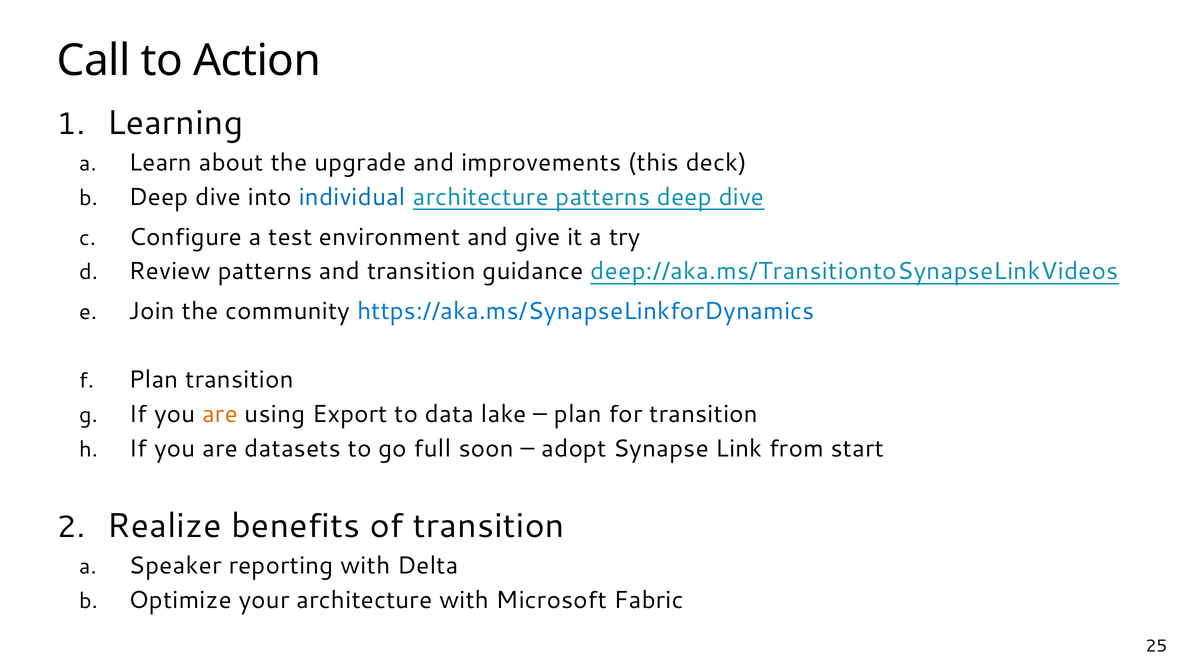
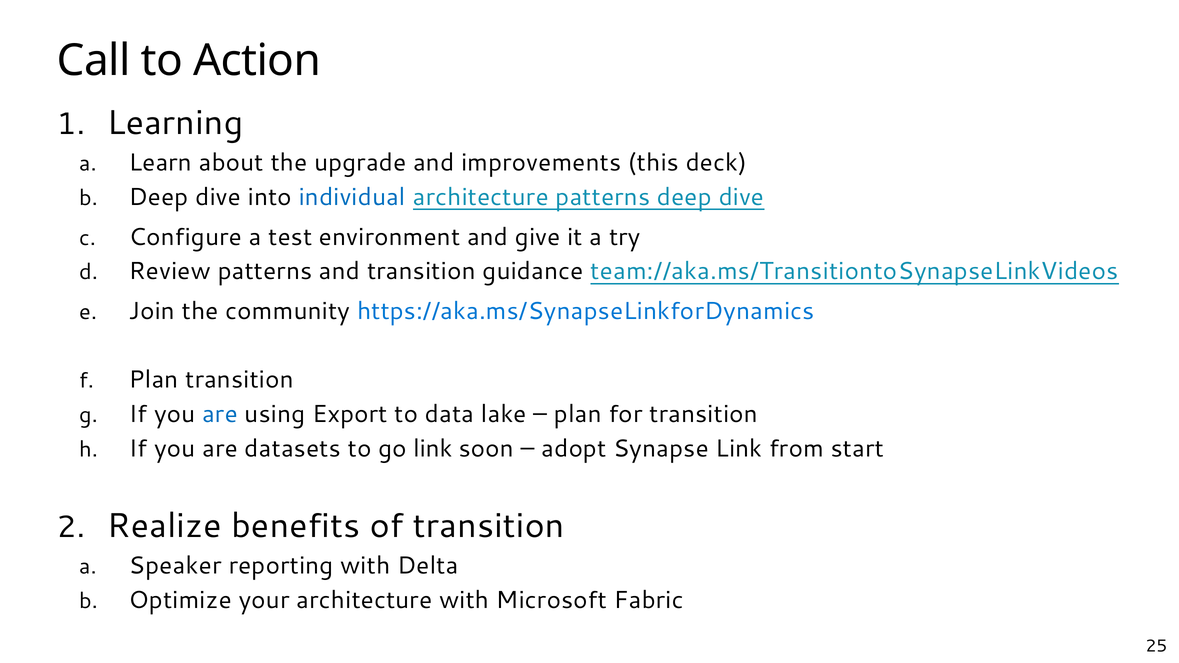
deep://aka.ms/TransitiontoSynapseLinkVideos: deep://aka.ms/TransitiontoSynapseLinkVideos -> team://aka.ms/TransitiontoSynapseLinkVideos
are at (220, 414) colour: orange -> blue
go full: full -> link
